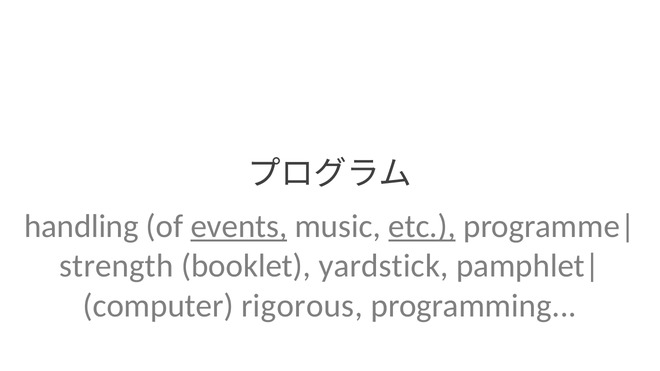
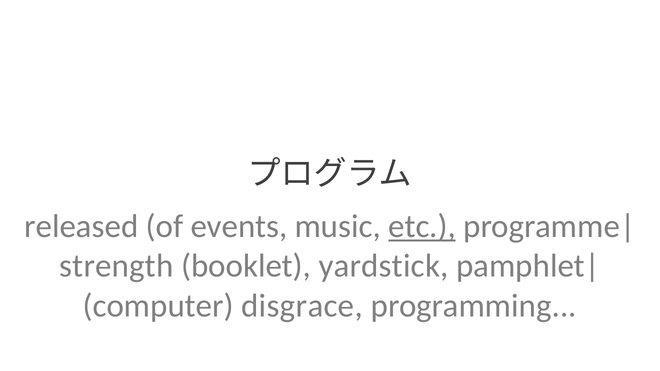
handling: handling -> released
events underline: present -> none
rigorous: rigorous -> disgrace
